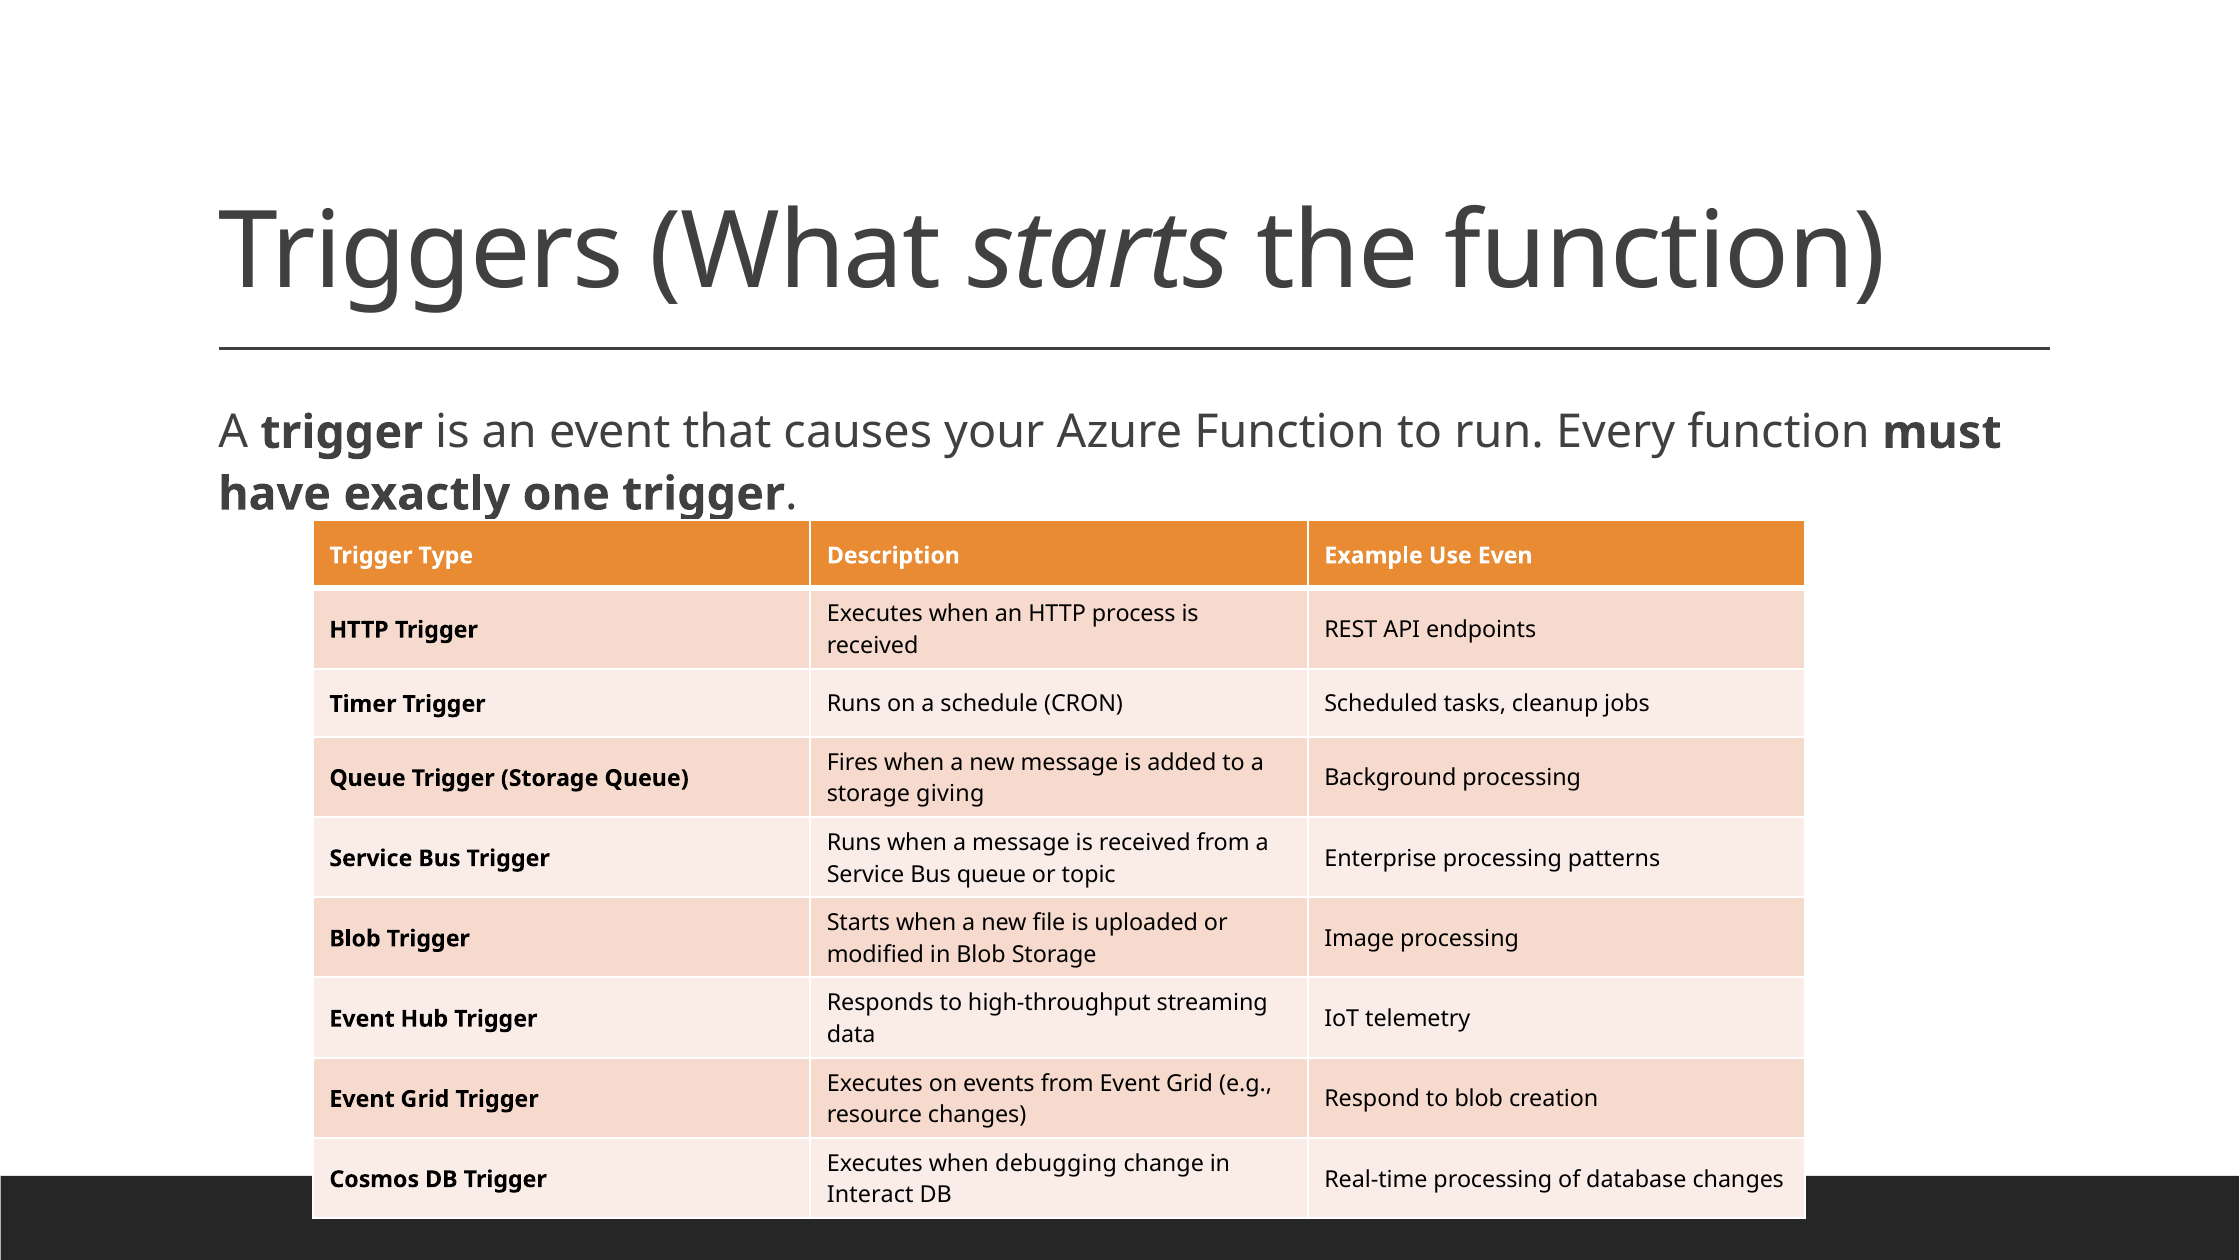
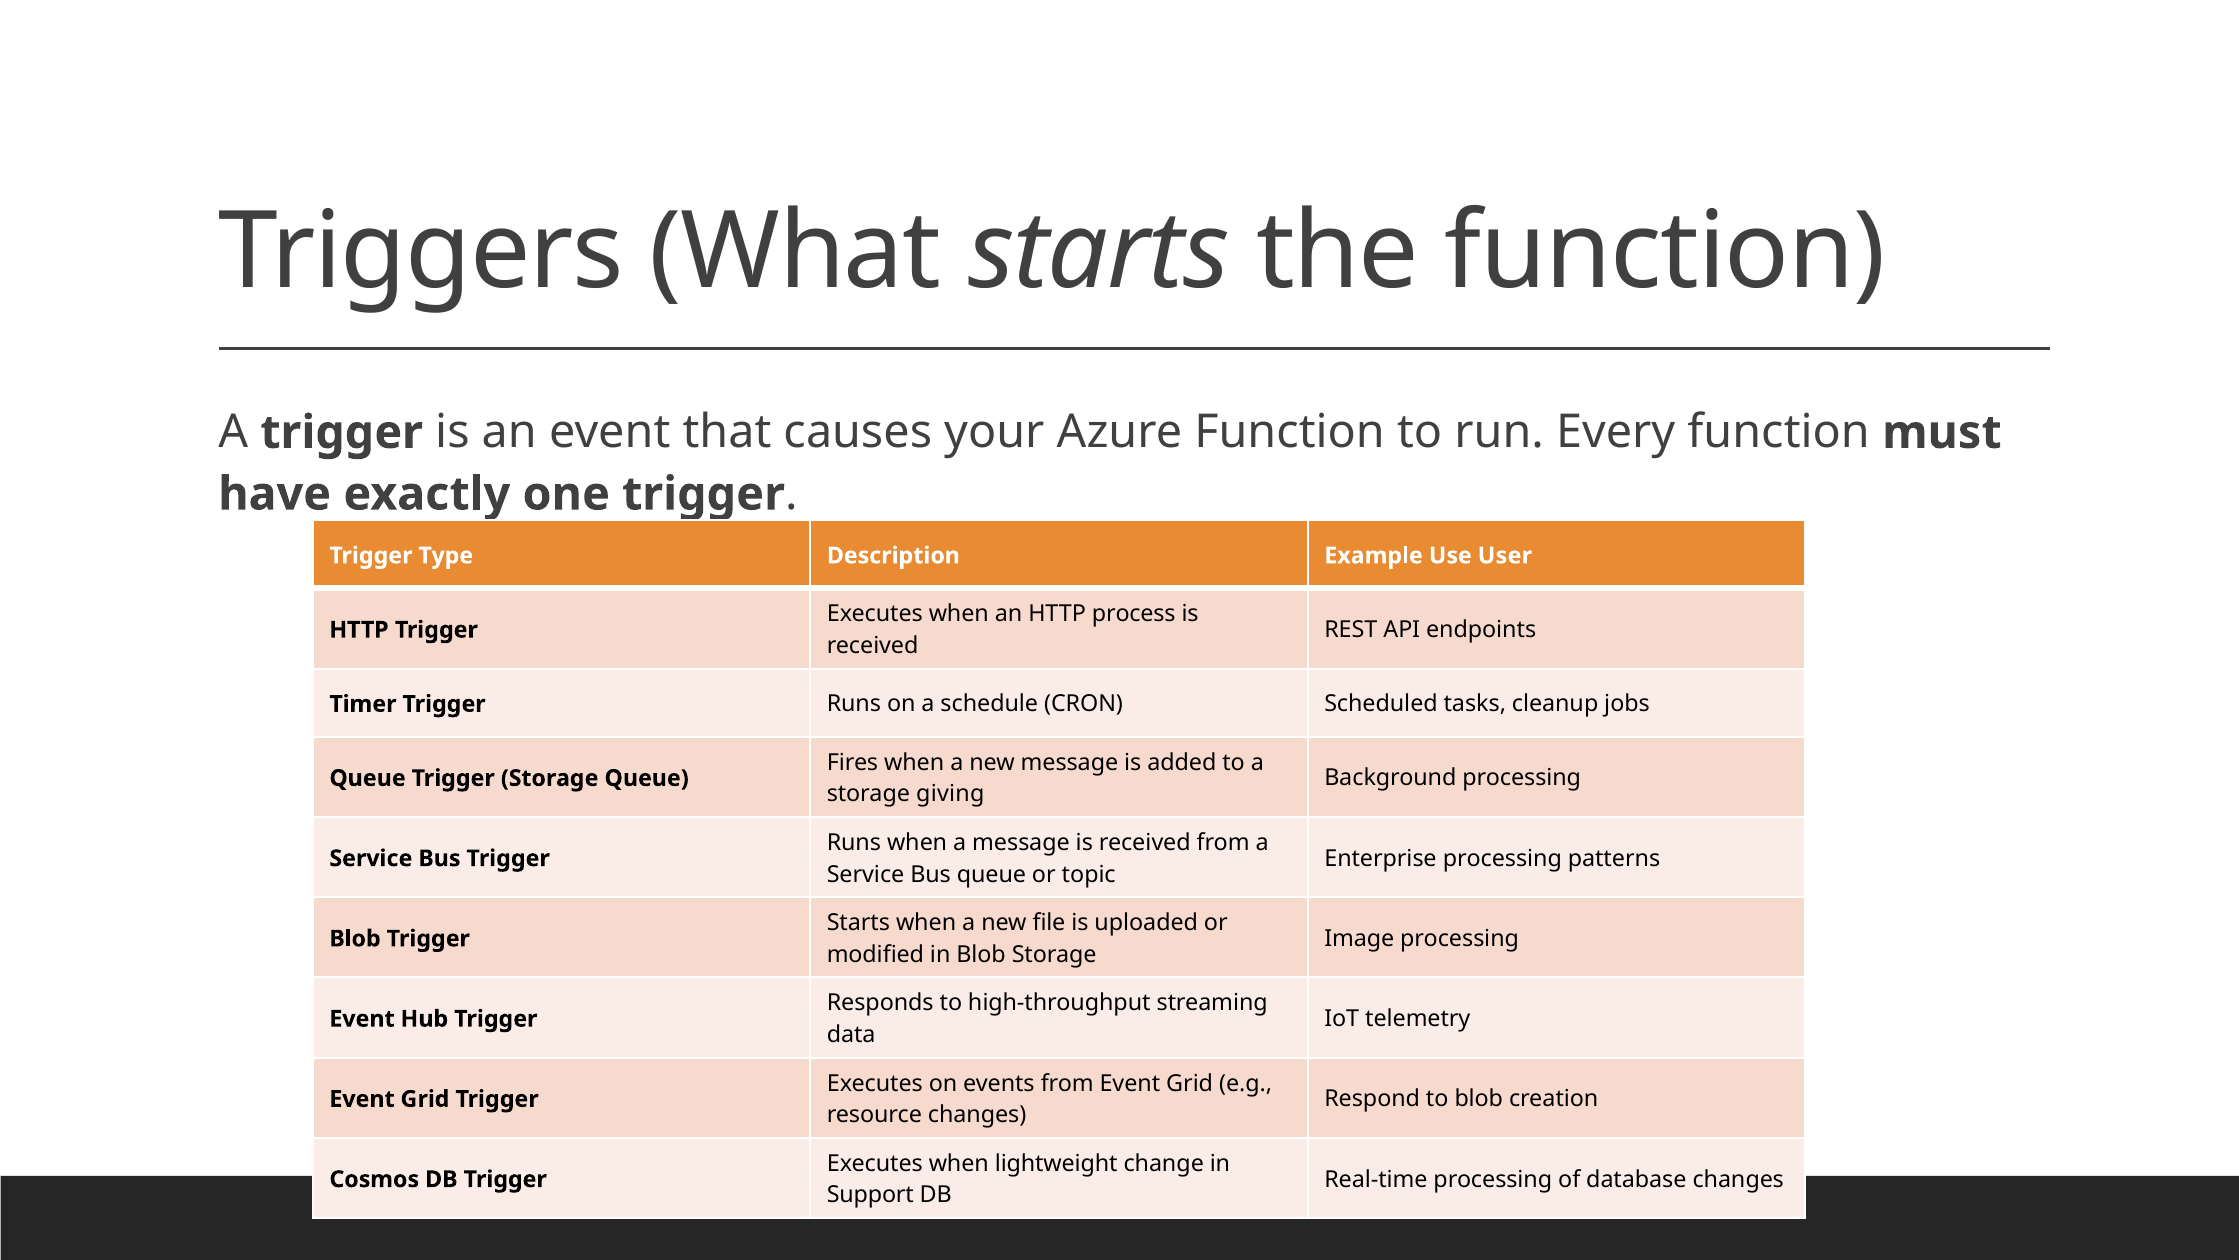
Even: Even -> User
debugging: debugging -> lightweight
Interact: Interact -> Support
